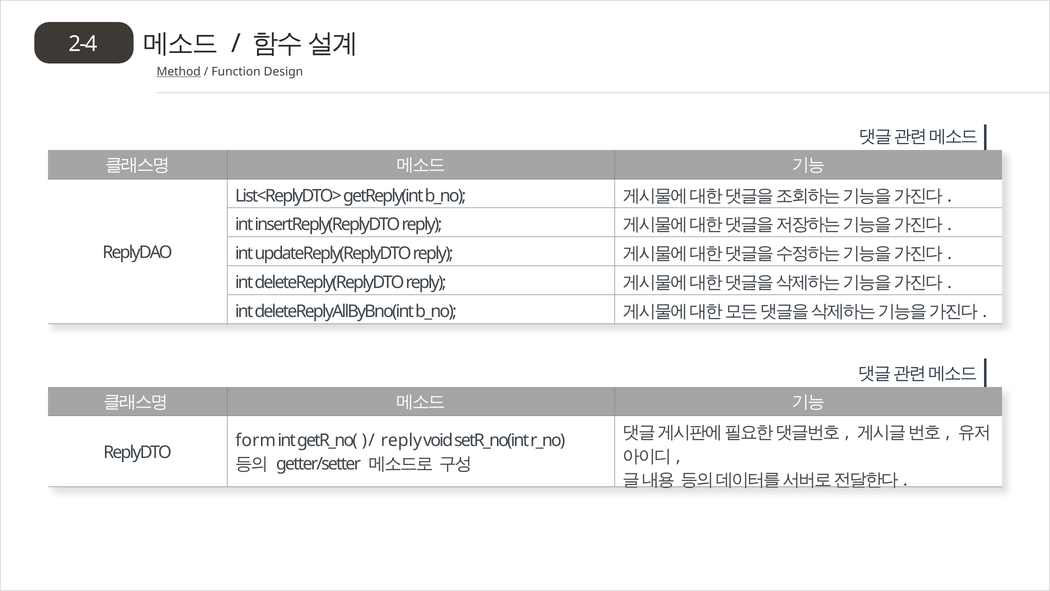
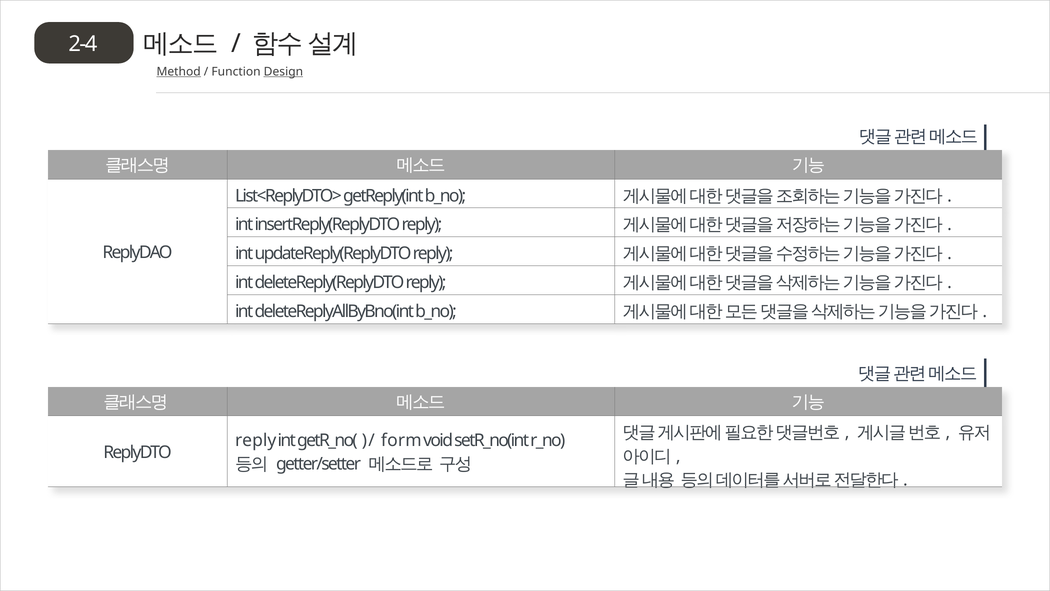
Design underline: none -> present
form at (256, 440): form -> reply
reply at (401, 440): reply -> form
